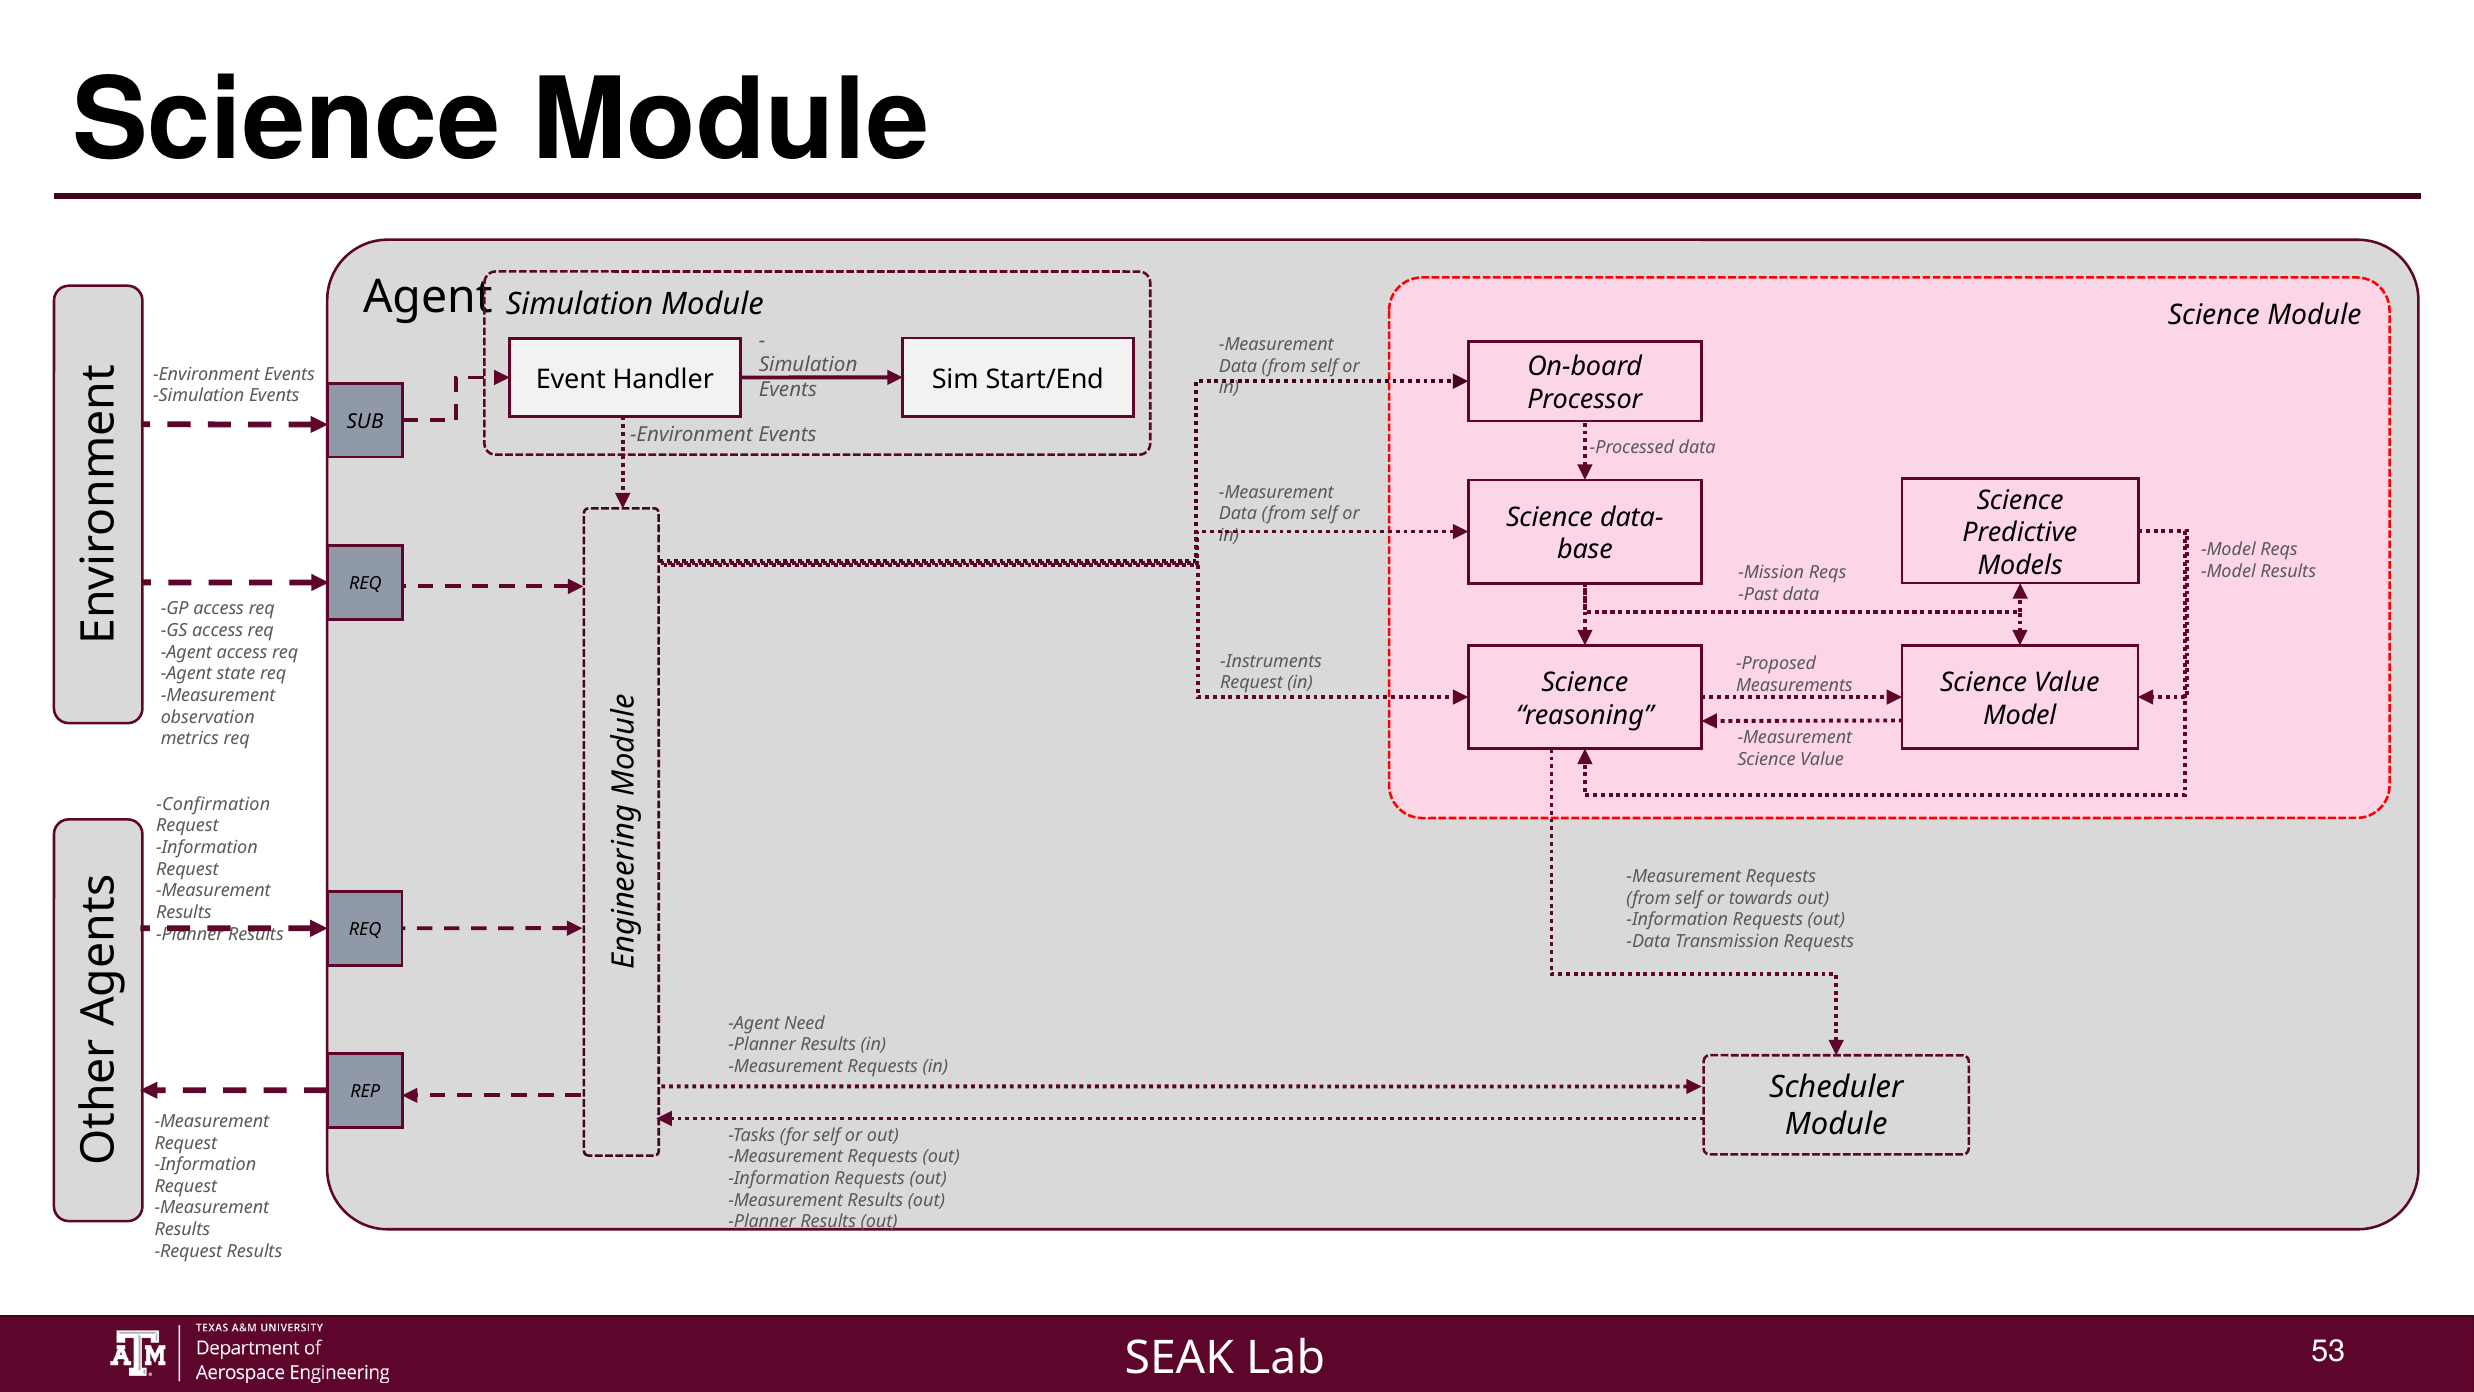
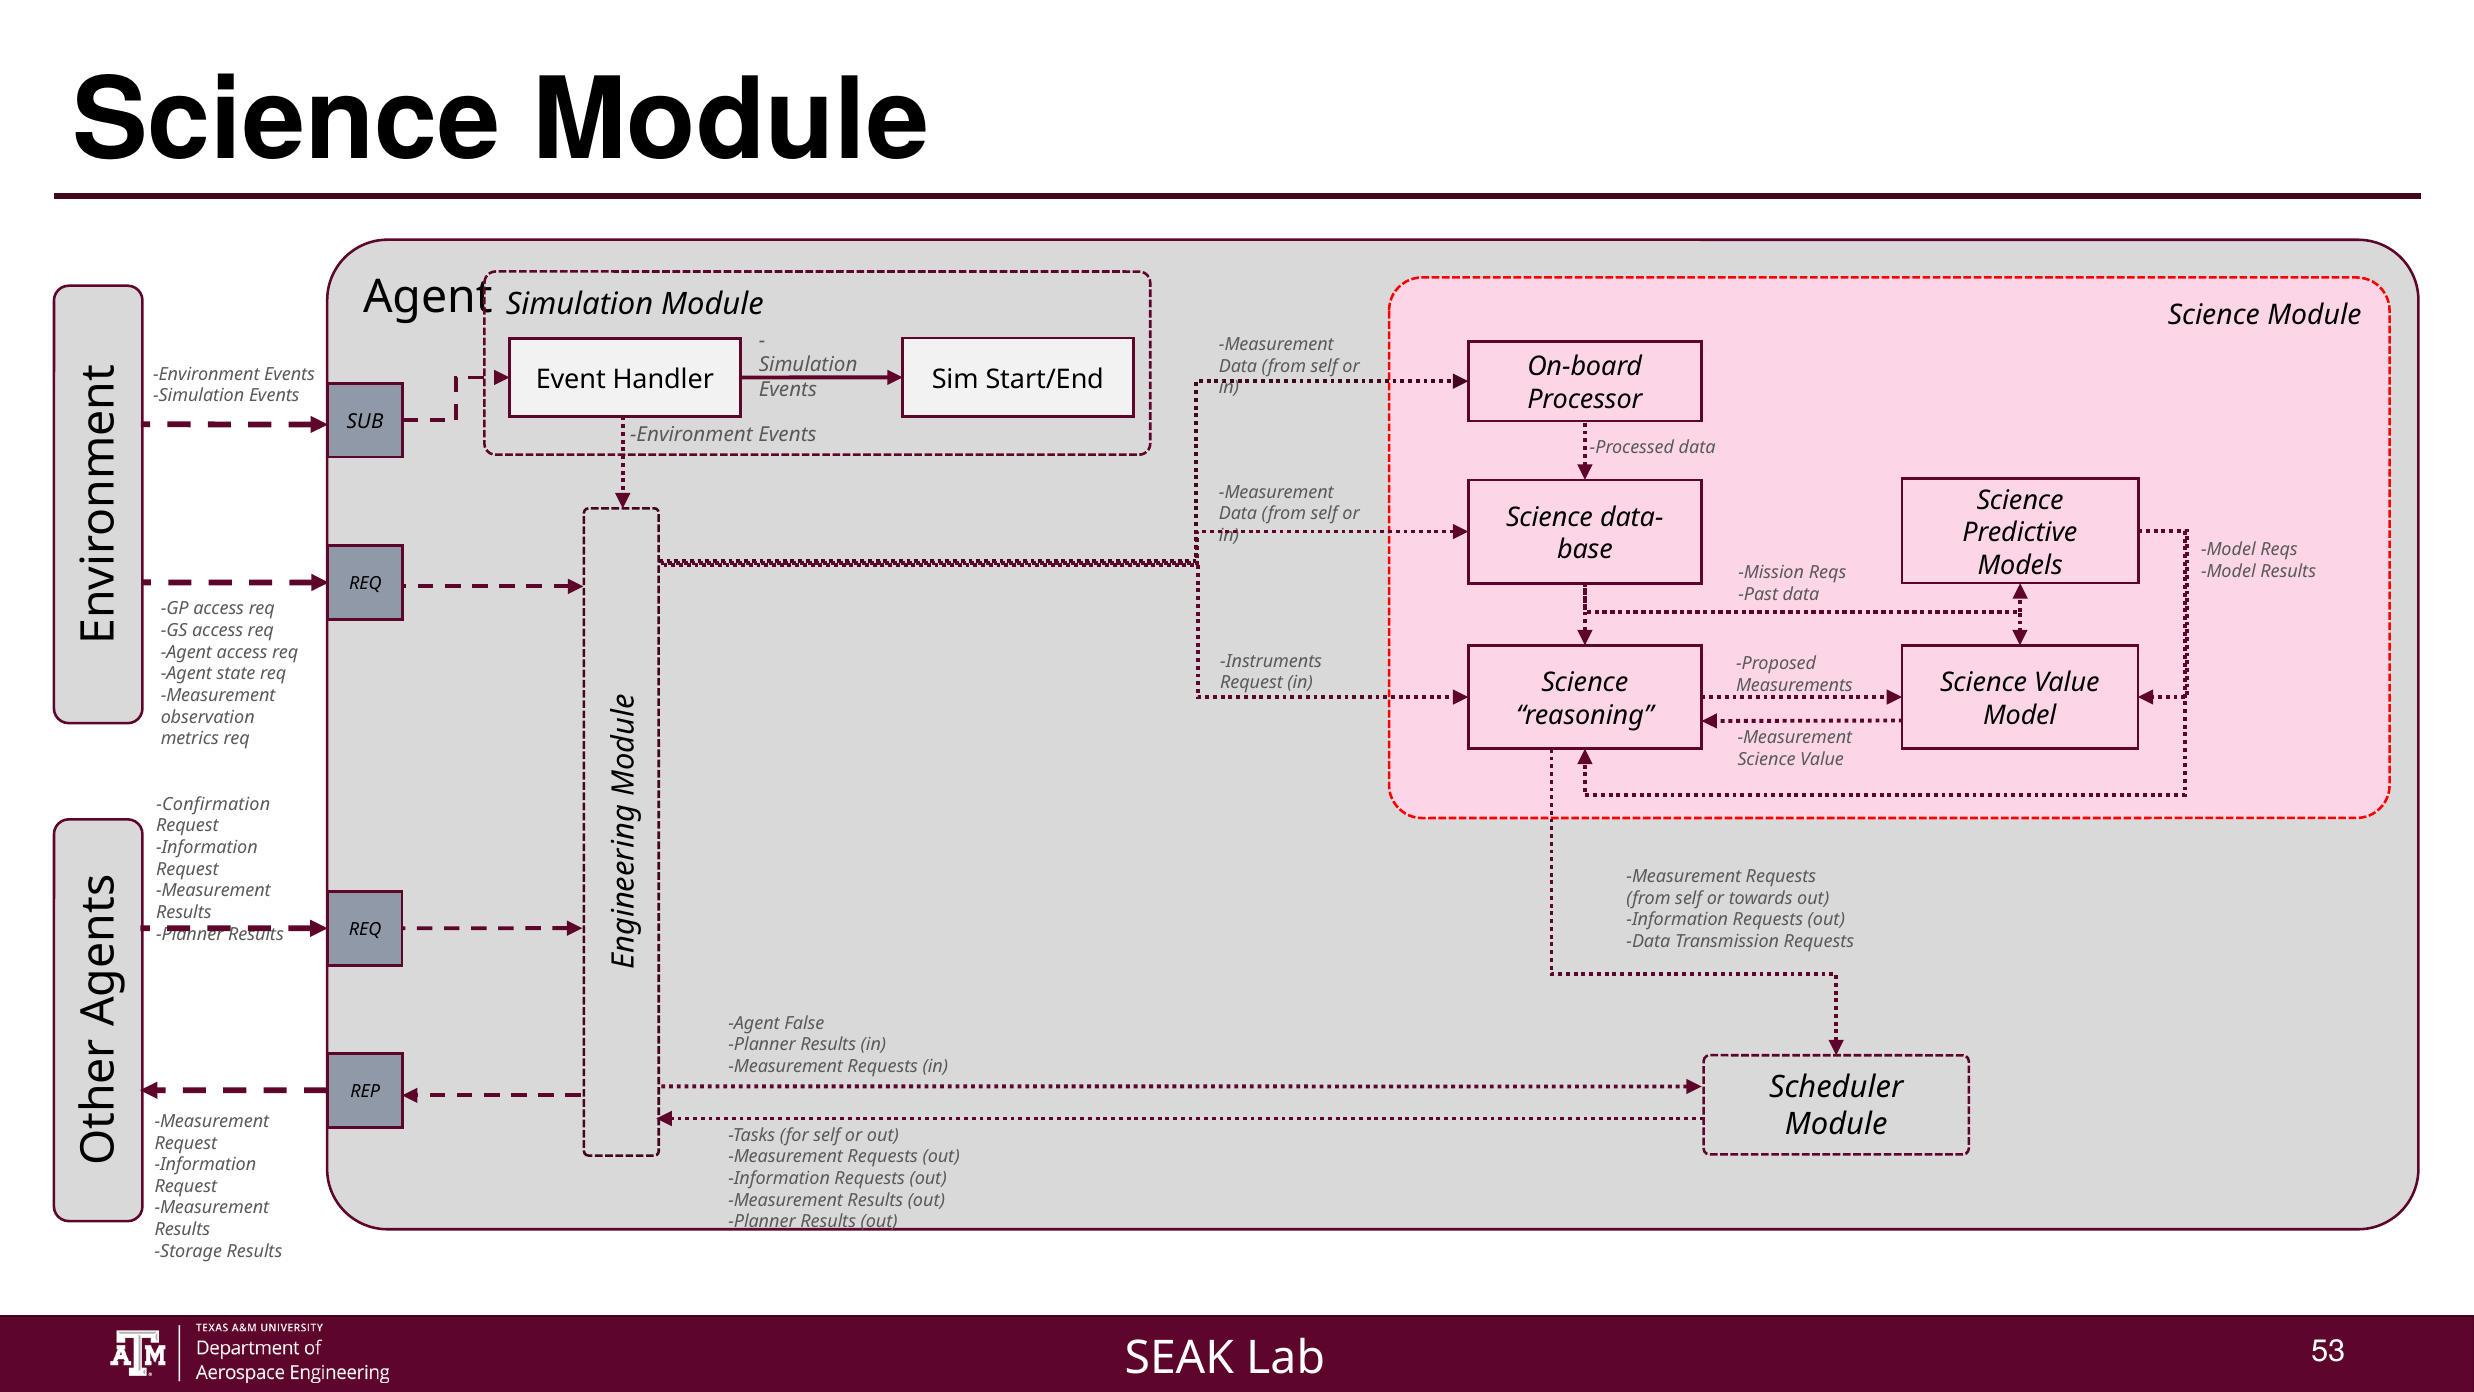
Need: Need -> False
Request at (188, 1251): Request -> Storage
